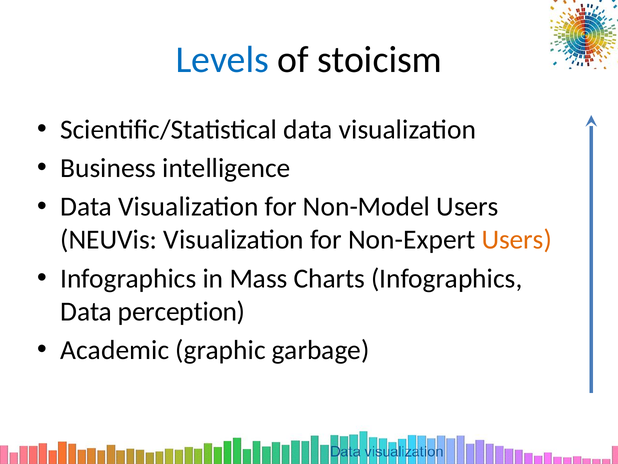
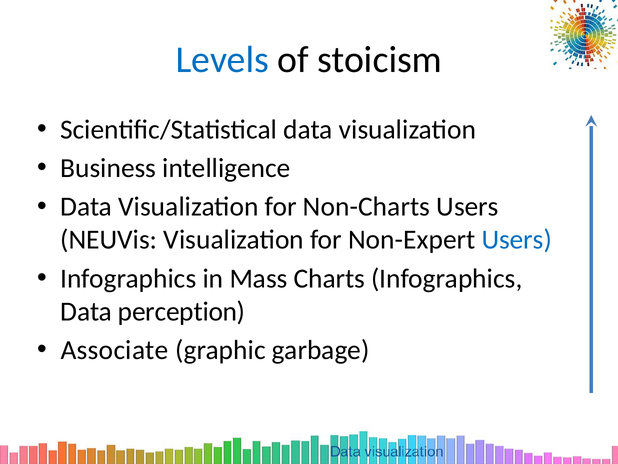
Non-Model: Non-Model -> Non-Charts
Users at (517, 240) colour: orange -> blue
Academic: Academic -> Associate
